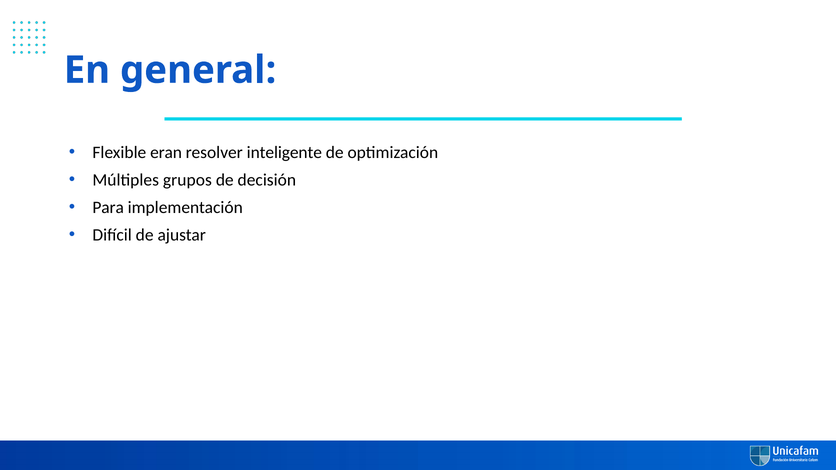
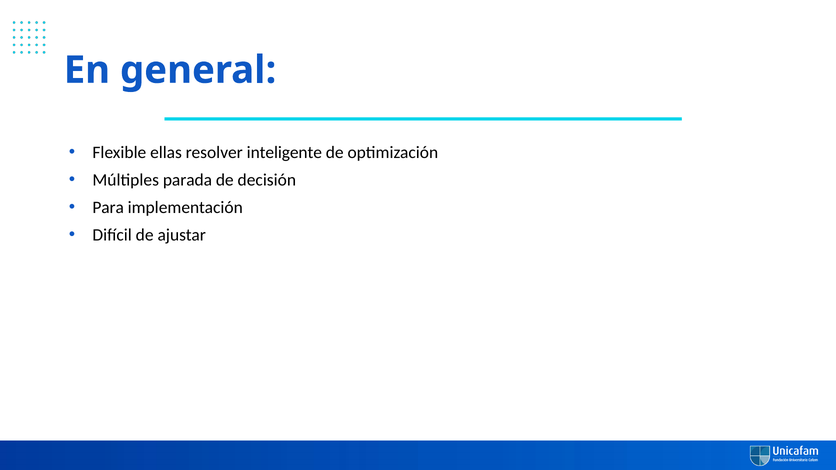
eran: eran -> ellas
grupos: grupos -> parada
